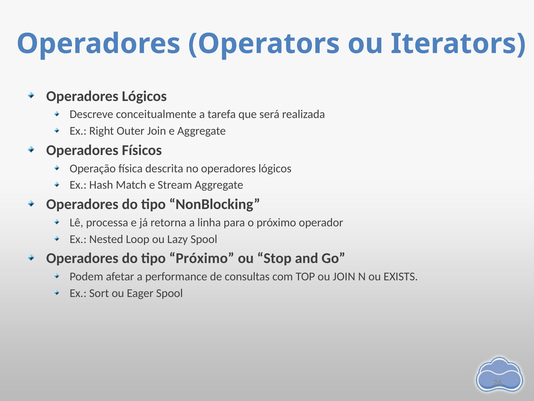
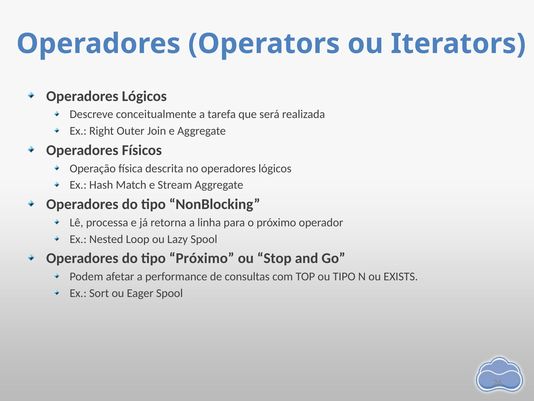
ou JOIN: JOIN -> TIPO
